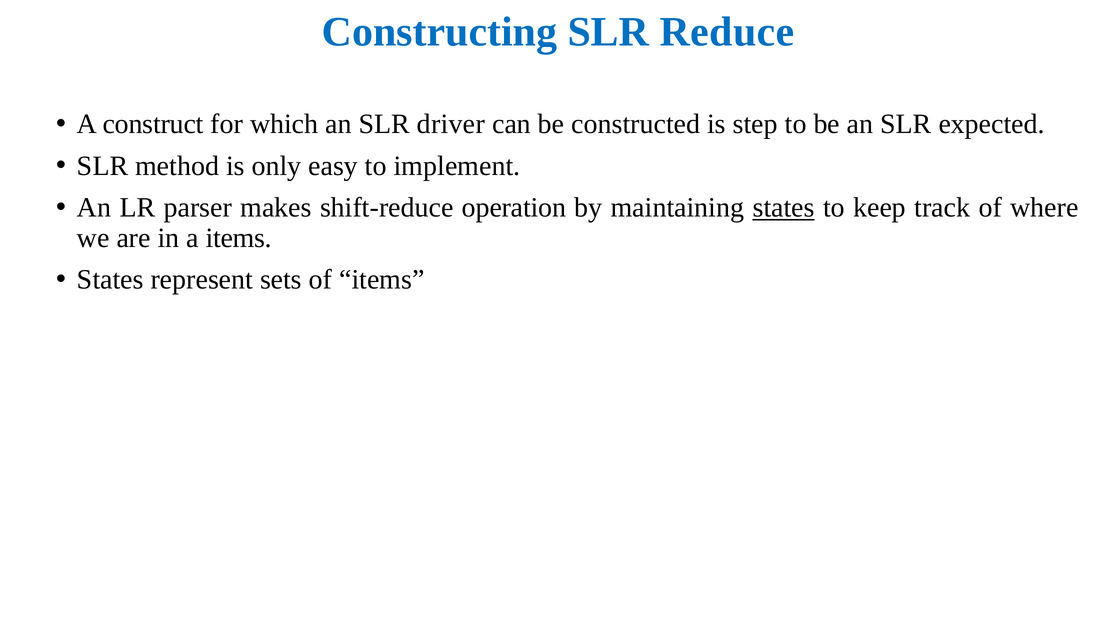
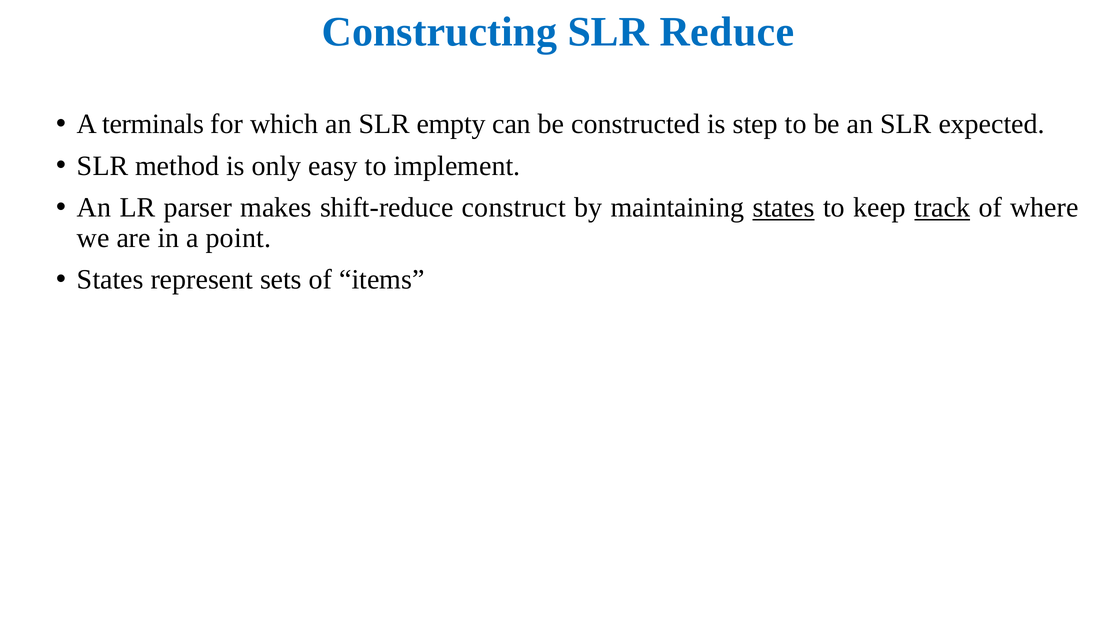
construct: construct -> terminals
driver: driver -> empty
operation: operation -> construct
track underline: none -> present
a items: items -> point
